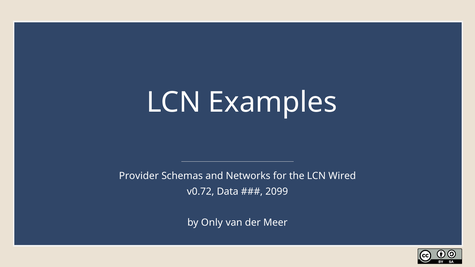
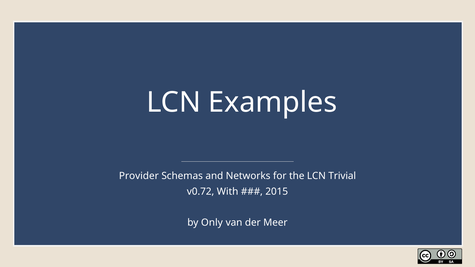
Wired: Wired -> Trivial
Data: Data -> With
2099: 2099 -> 2015
